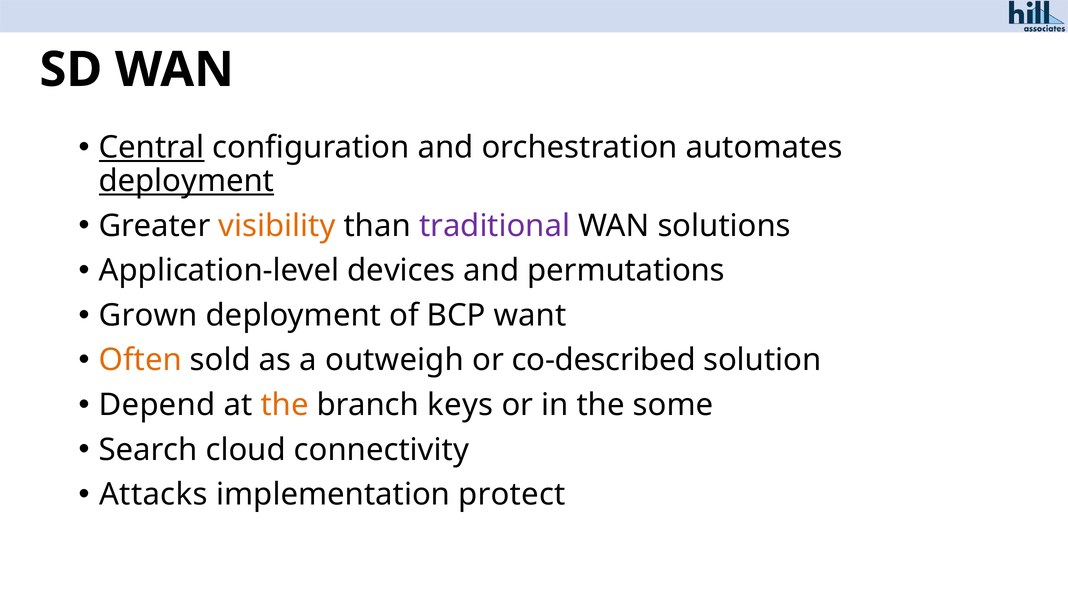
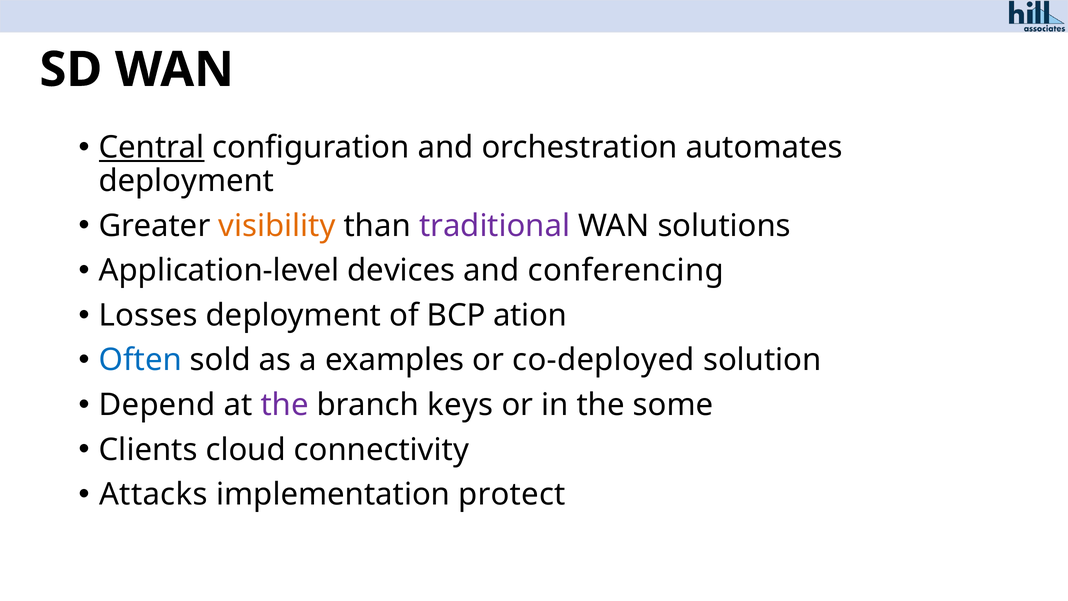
deployment at (186, 181) underline: present -> none
permutations: permutations -> conferencing
Grown: Grown -> Losses
want: want -> ation
Often colour: orange -> blue
outweigh: outweigh -> examples
co-described: co-described -> co-deployed
the at (285, 405) colour: orange -> purple
Search: Search -> Clients
